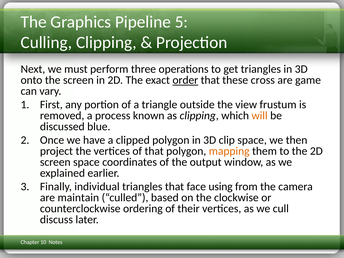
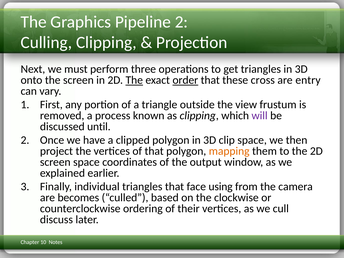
Pipeline 5: 5 -> 2
The at (134, 80) underline: none -> present
are game: game -> entry
will colour: orange -> purple
blue: blue -> until
maintain: maintain -> becomes
